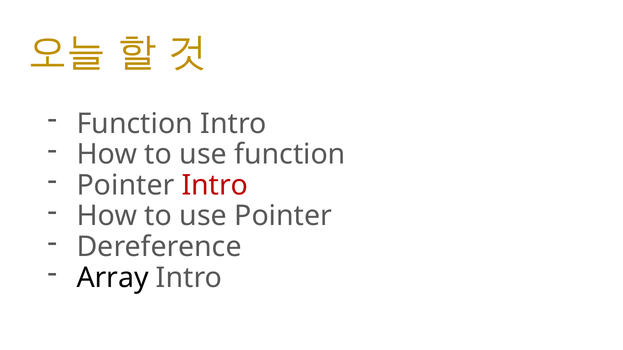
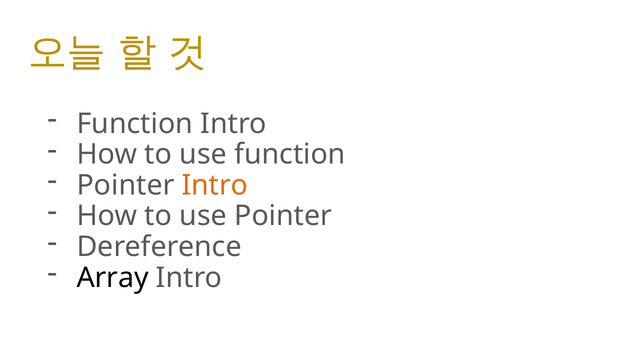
Intro at (215, 185) colour: red -> orange
